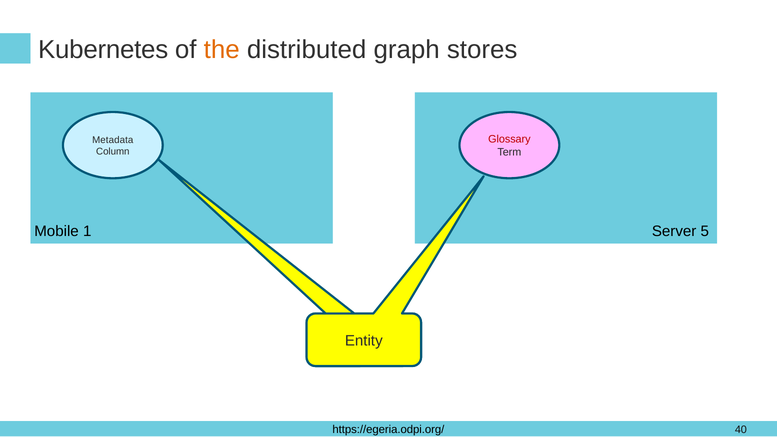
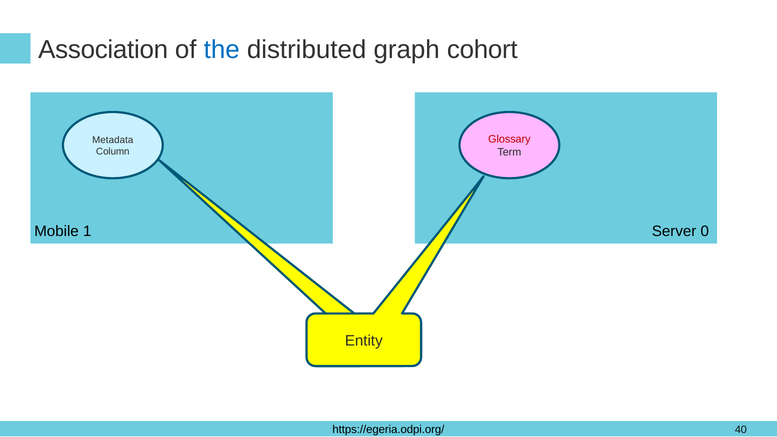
Kubernetes: Kubernetes -> Association
the colour: orange -> blue
stores: stores -> cohort
5: 5 -> 0
